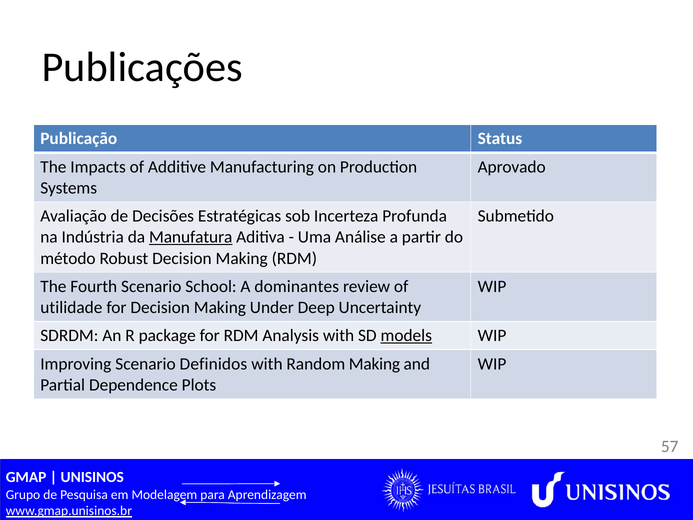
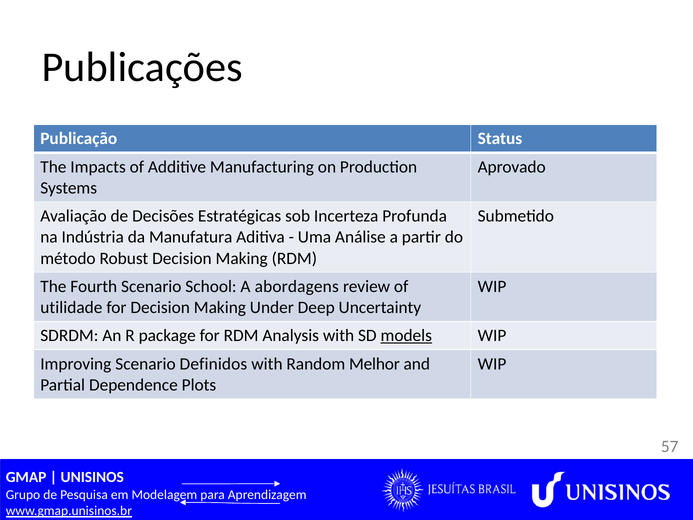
Manufatura underline: present -> none
dominantes: dominantes -> abordagens
Random Making: Making -> Melhor
